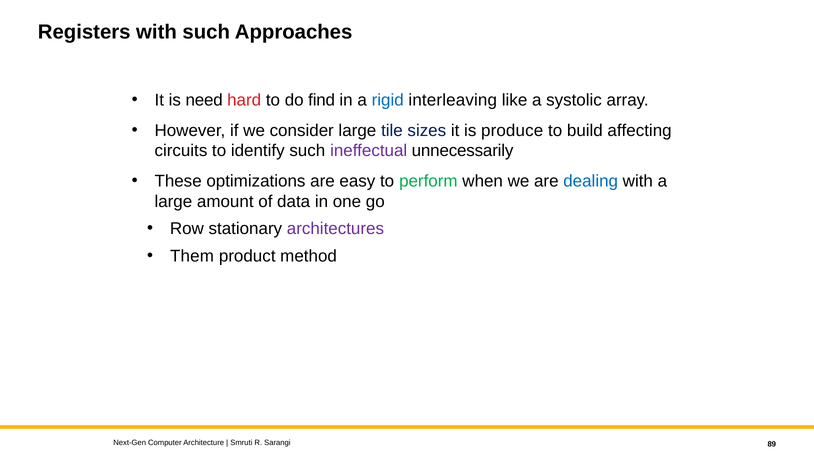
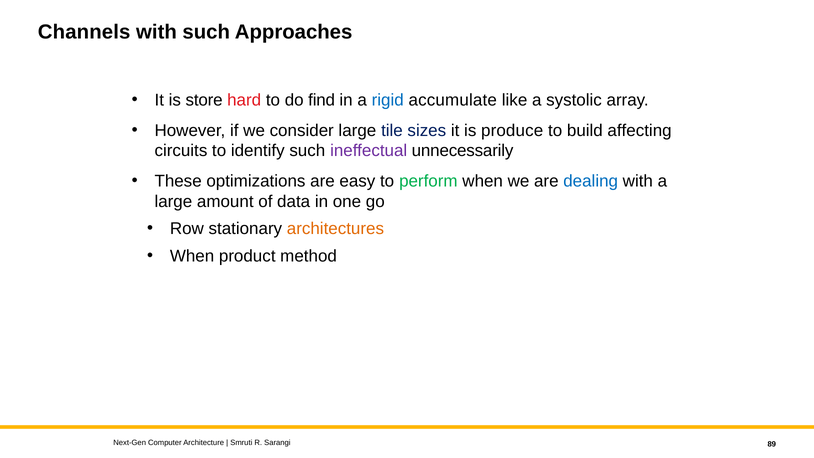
Registers: Registers -> Channels
need: need -> store
interleaving: interleaving -> accumulate
architectures colour: purple -> orange
Them at (192, 256): Them -> When
